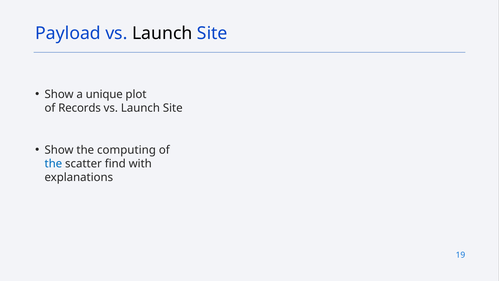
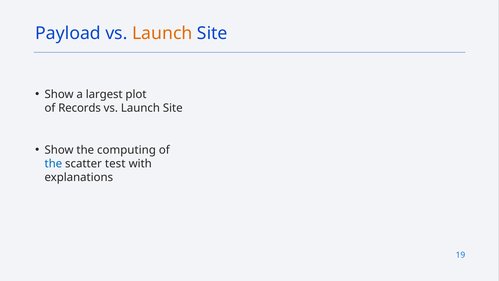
Launch at (162, 33) colour: black -> orange
unique: unique -> largest
find: find -> test
